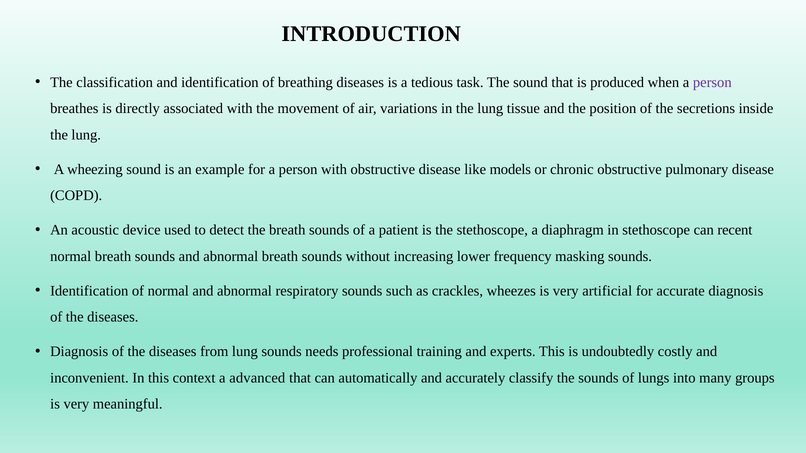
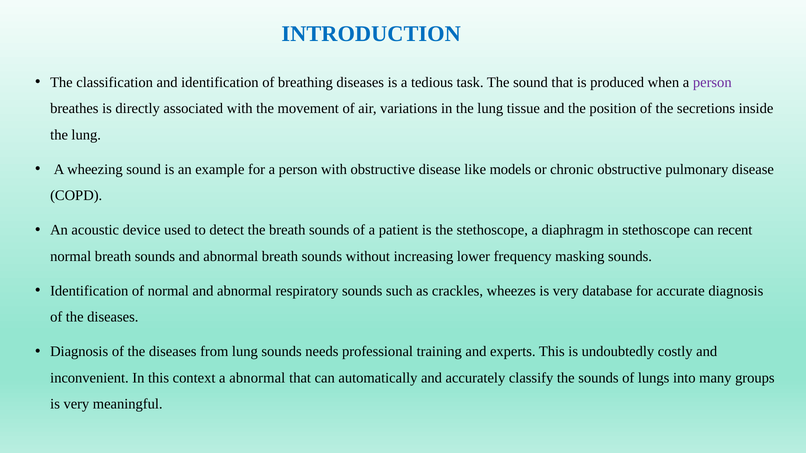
INTRODUCTION colour: black -> blue
artificial: artificial -> database
a advanced: advanced -> abnormal
